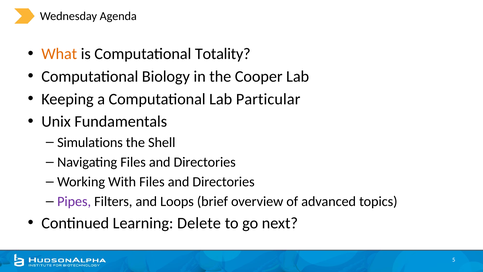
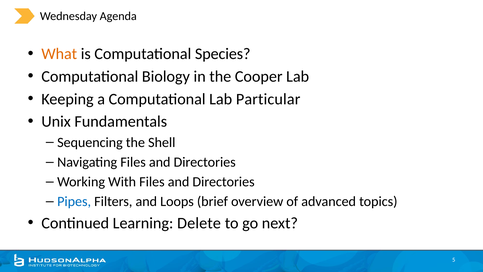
Totality: Totality -> Species
Simulations: Simulations -> Sequencing
Pipes colour: purple -> blue
